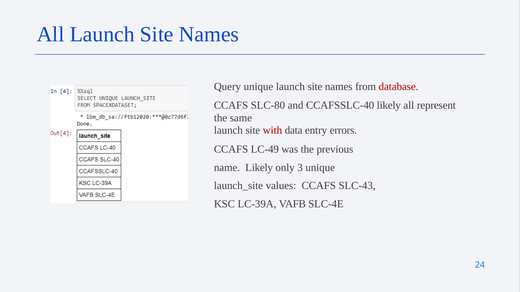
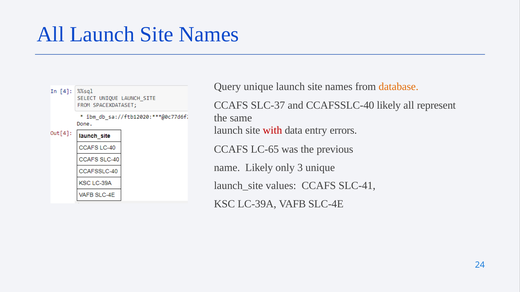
database colour: red -> orange
SLC-80: SLC-80 -> SLC-37
LC-49: LC-49 -> LC-65
SLC-43: SLC-43 -> SLC-41
